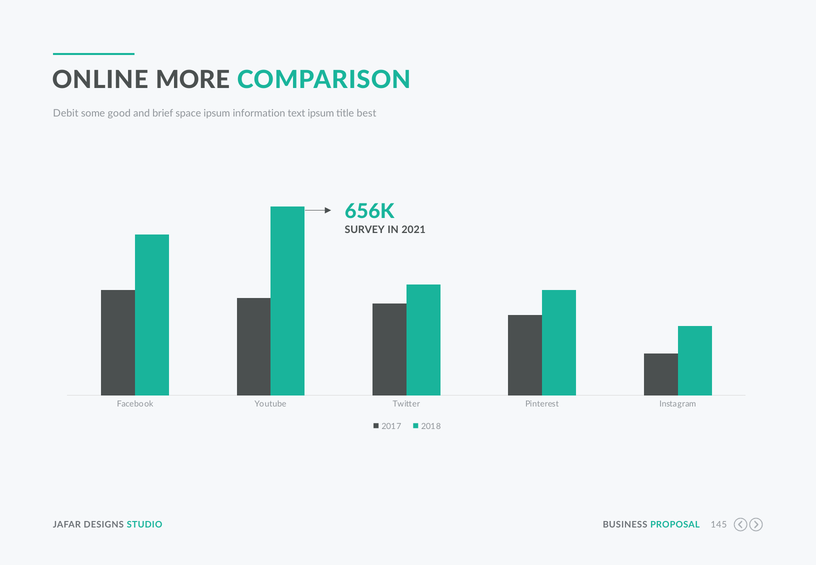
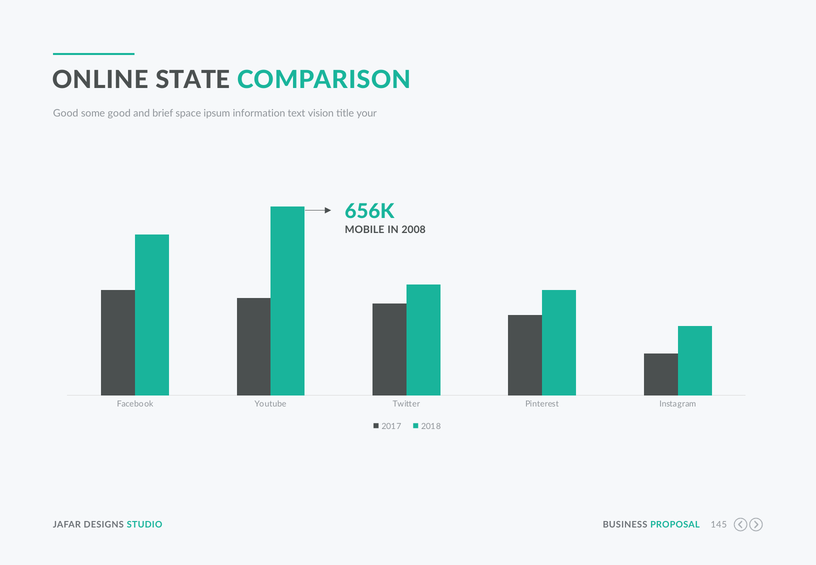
MORE: MORE -> STATE
Debit at (66, 114): Debit -> Good
text ipsum: ipsum -> vision
best: best -> your
SURVEY: SURVEY -> MOBILE
2021: 2021 -> 2008
